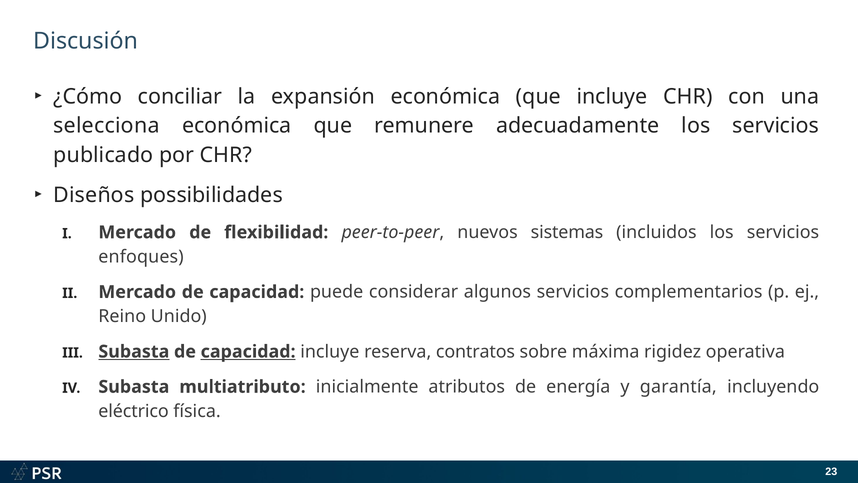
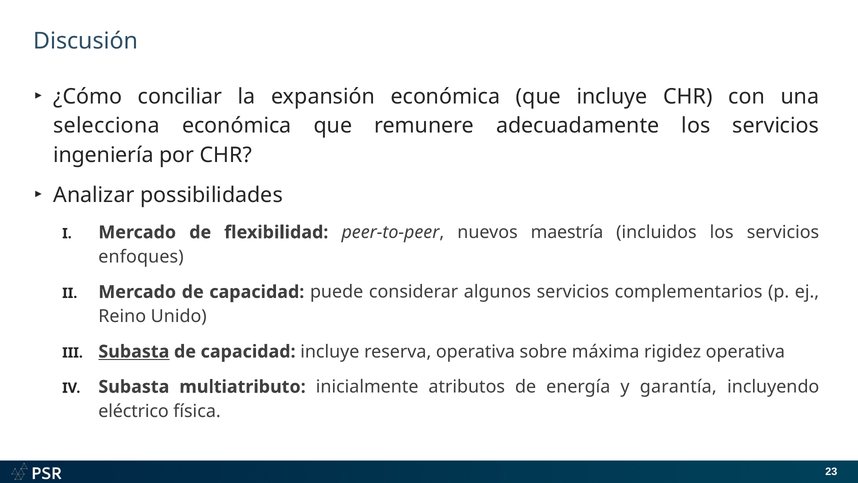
publicado: publicado -> ingeniería
Diseños: Diseños -> Analizar
sistemas: sistemas -> maestría
capacidad at (248, 351) underline: present -> none
reserva contratos: contratos -> operativa
